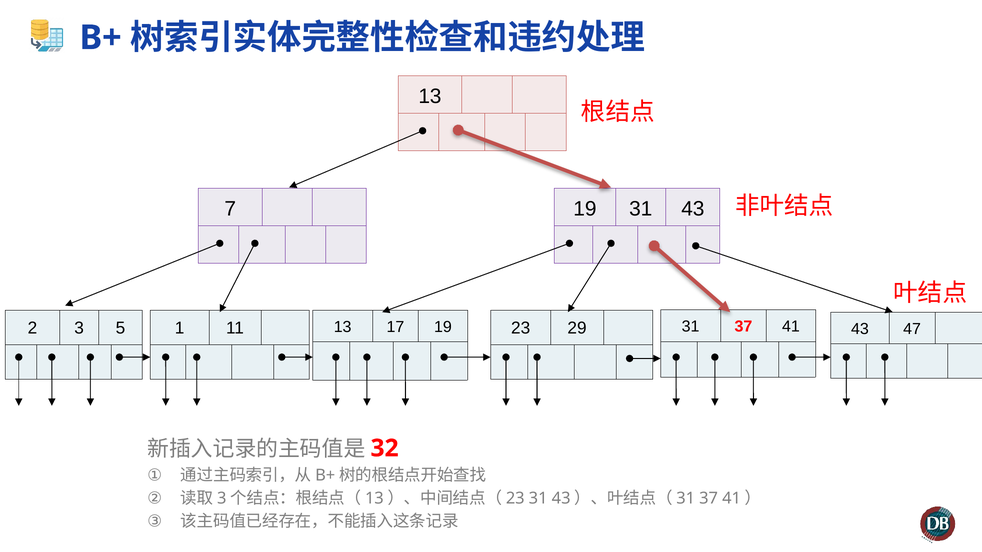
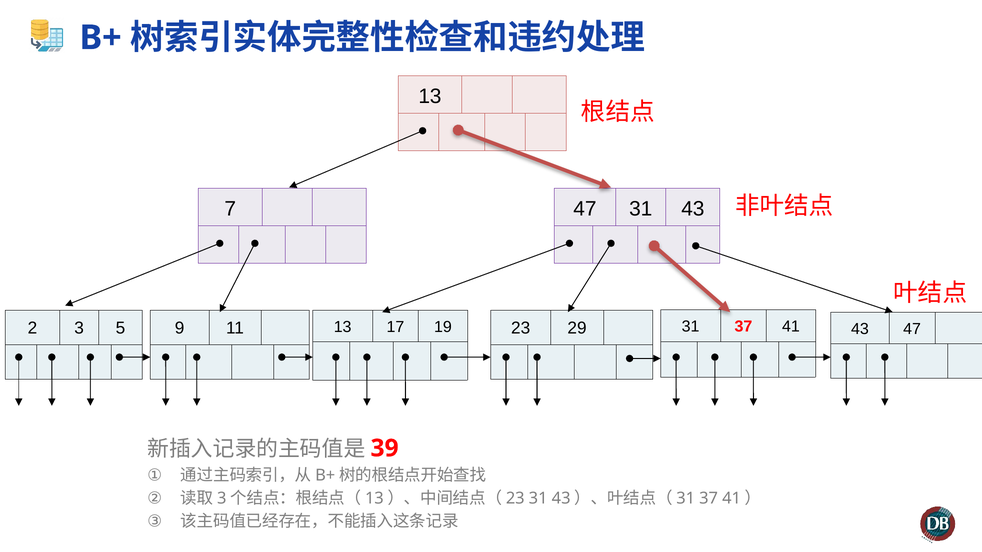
7 19: 19 -> 47
1: 1 -> 9
32: 32 -> 39
